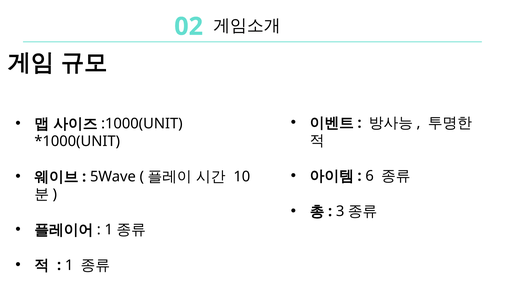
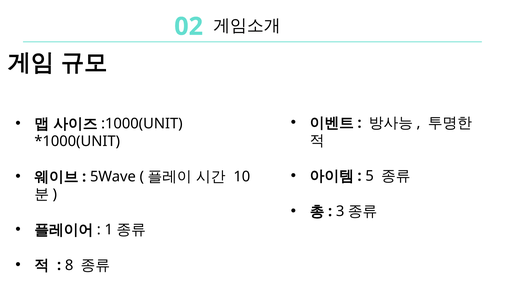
6: 6 -> 5
1 at (69, 265): 1 -> 8
